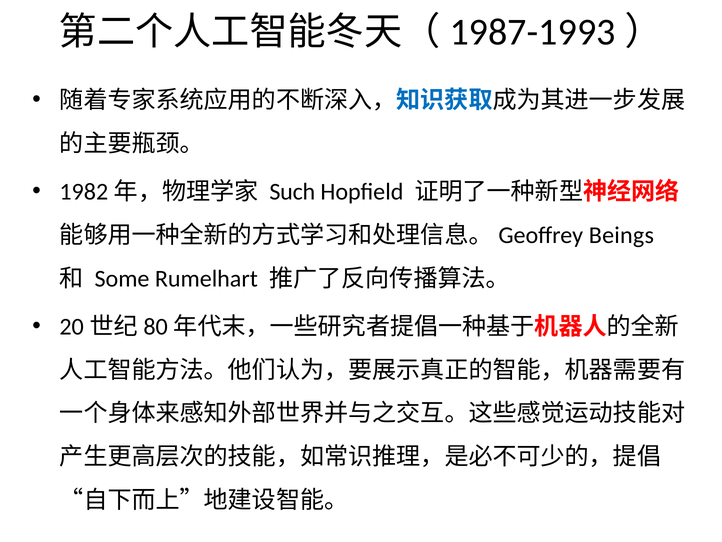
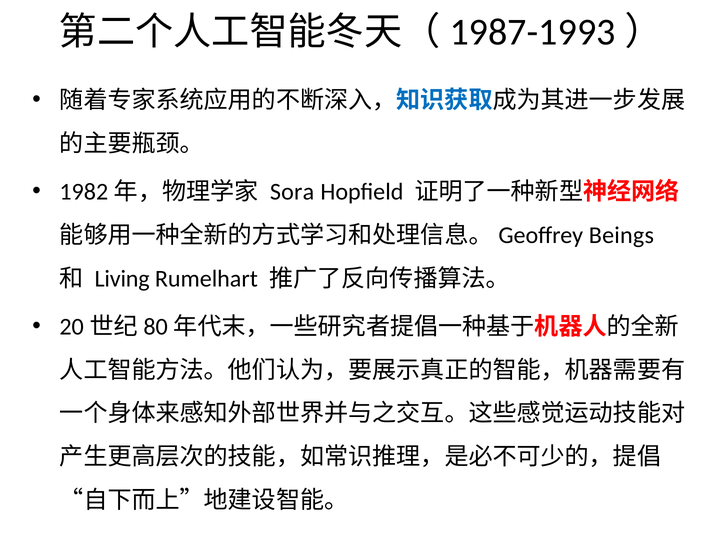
Such: Such -> Sora
Some: Some -> Living
